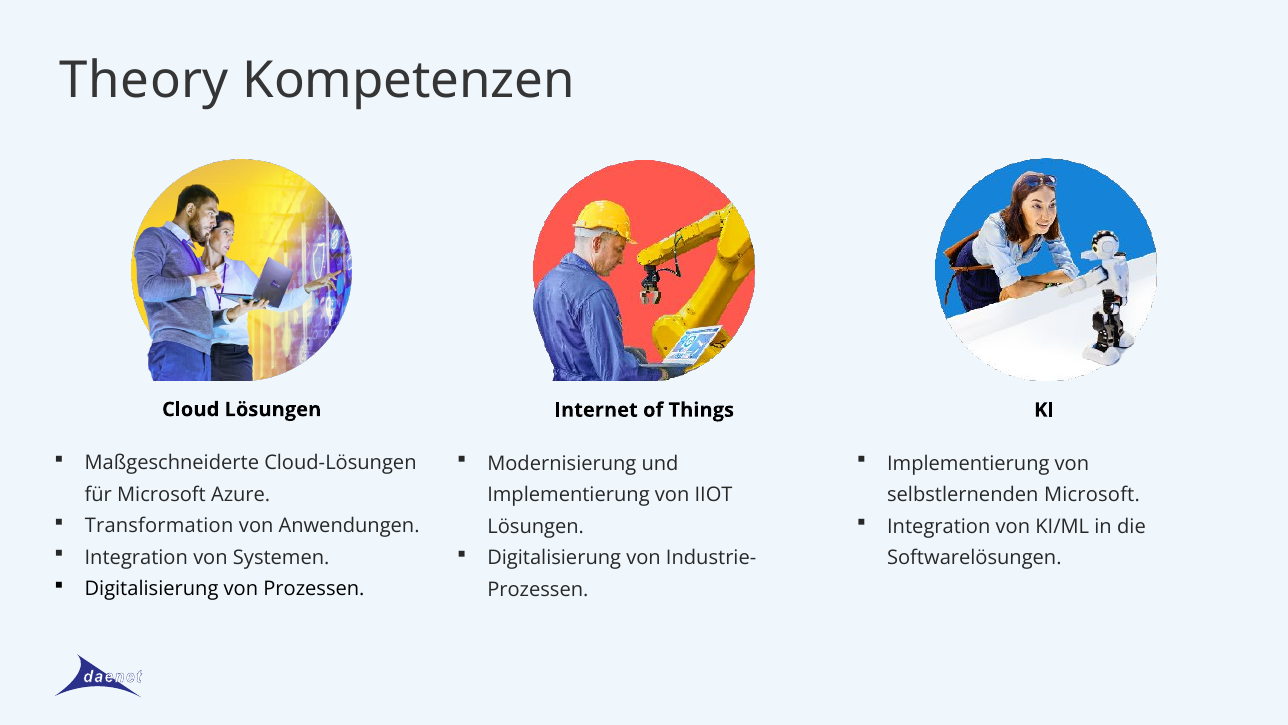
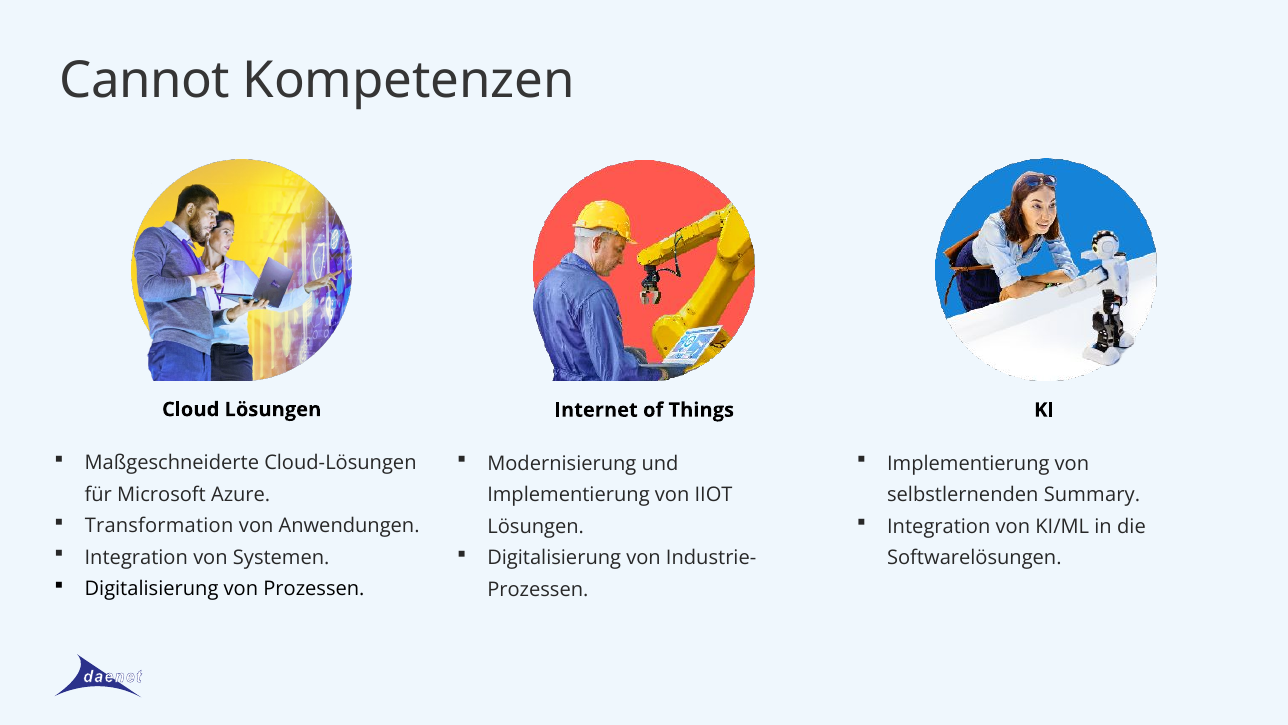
Theory: Theory -> Cannot
selbstlernenden Microsoft: Microsoft -> Summary
